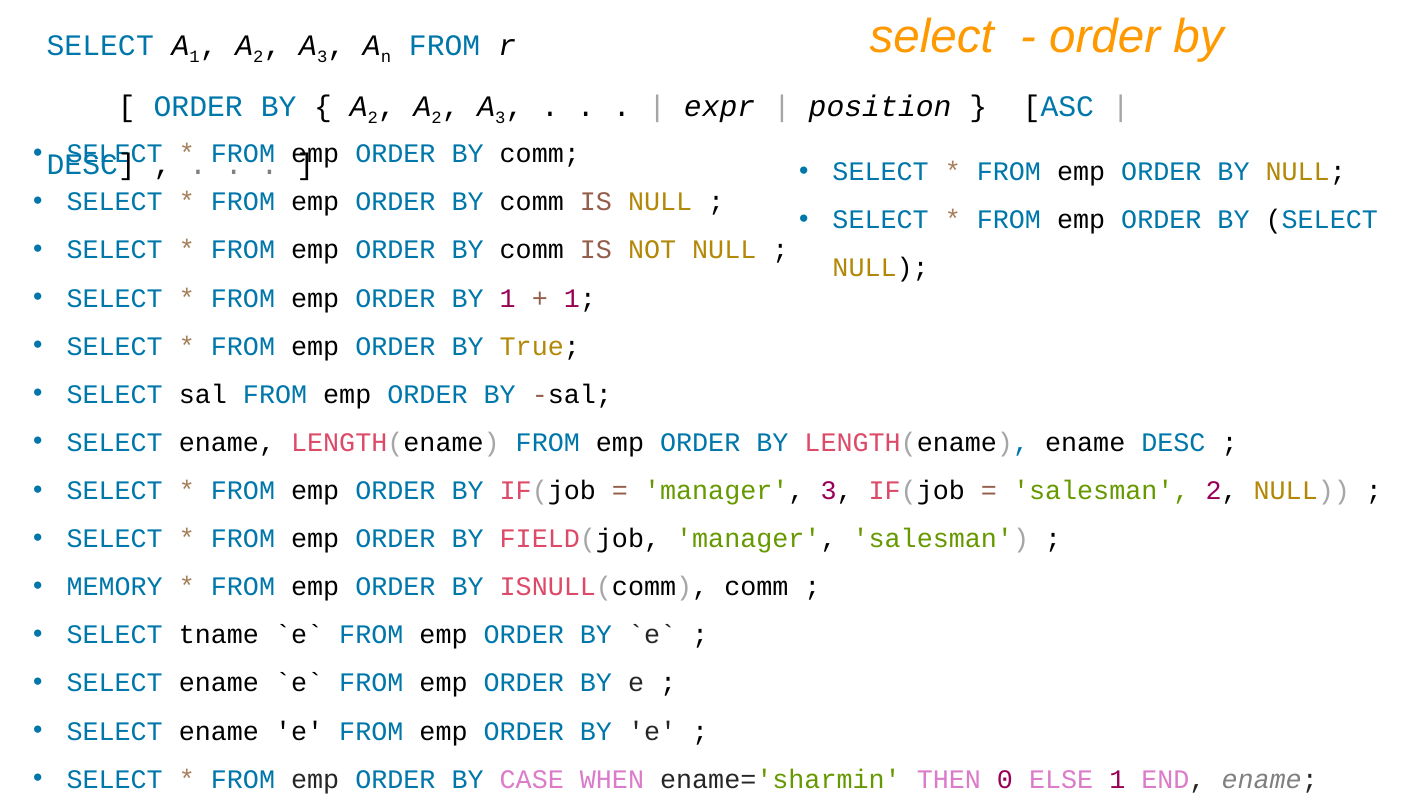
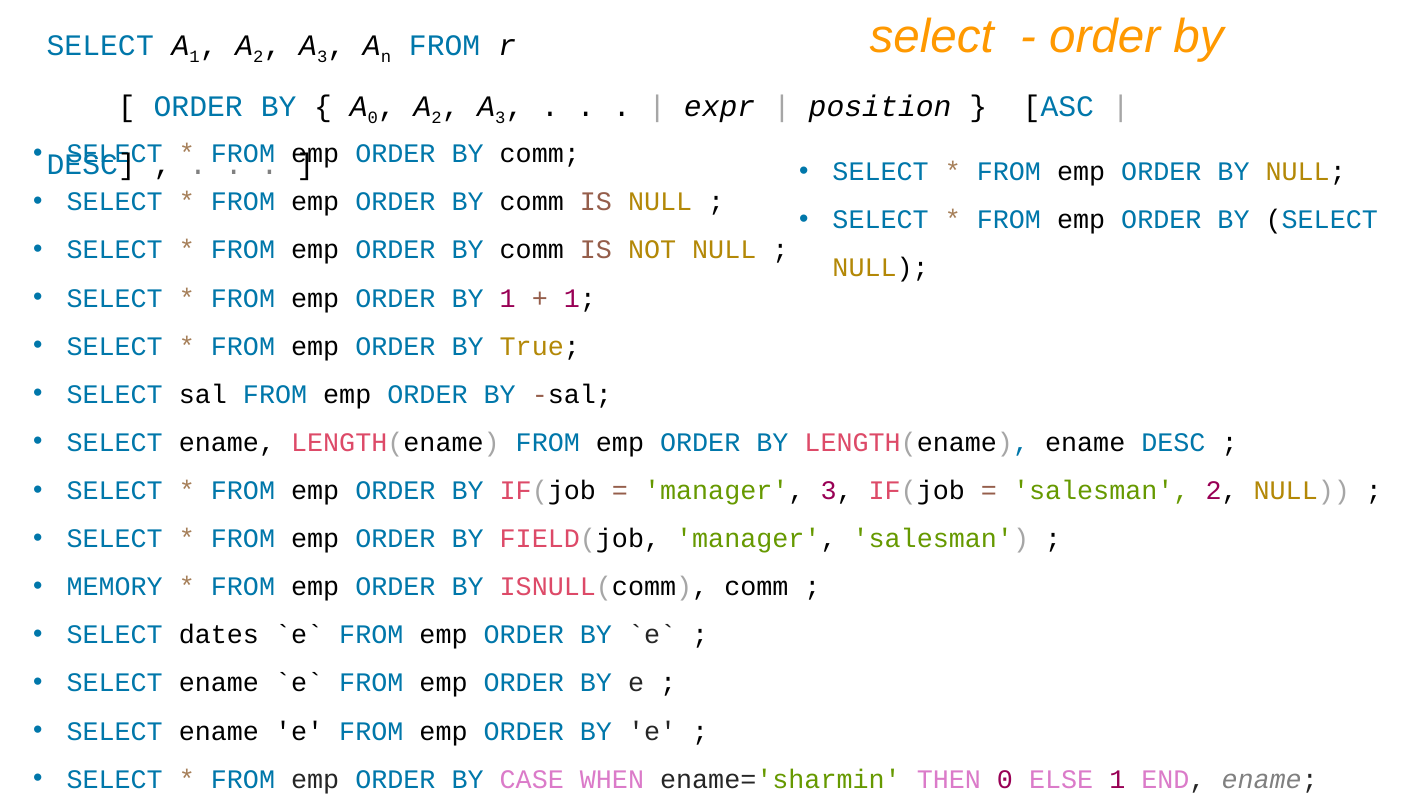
2 at (373, 118): 2 -> 0
tname: tname -> dates
